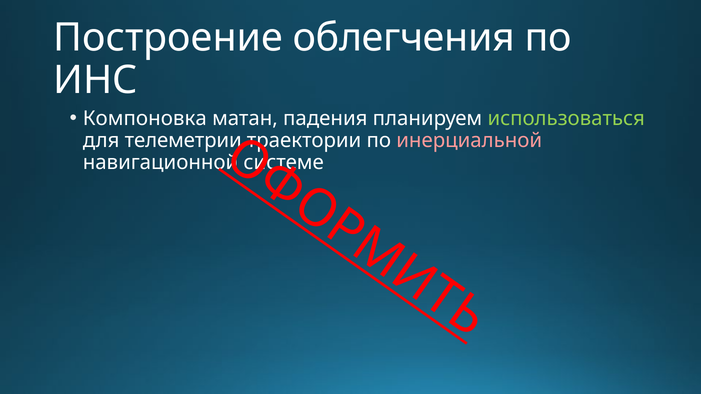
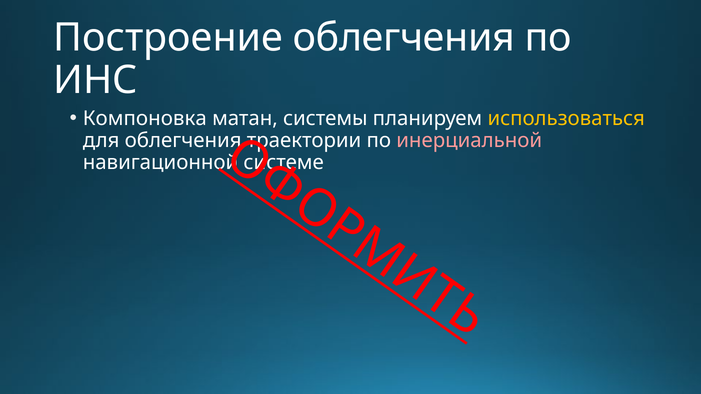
падения: падения -> системы
использоваться colour: light green -> yellow
для телеметрии: телеметрии -> облегчения
